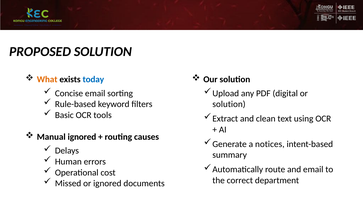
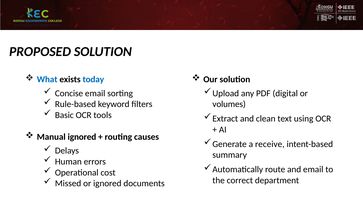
What colour: orange -> blue
solution at (229, 104): solution -> volumes
notices: notices -> receive
